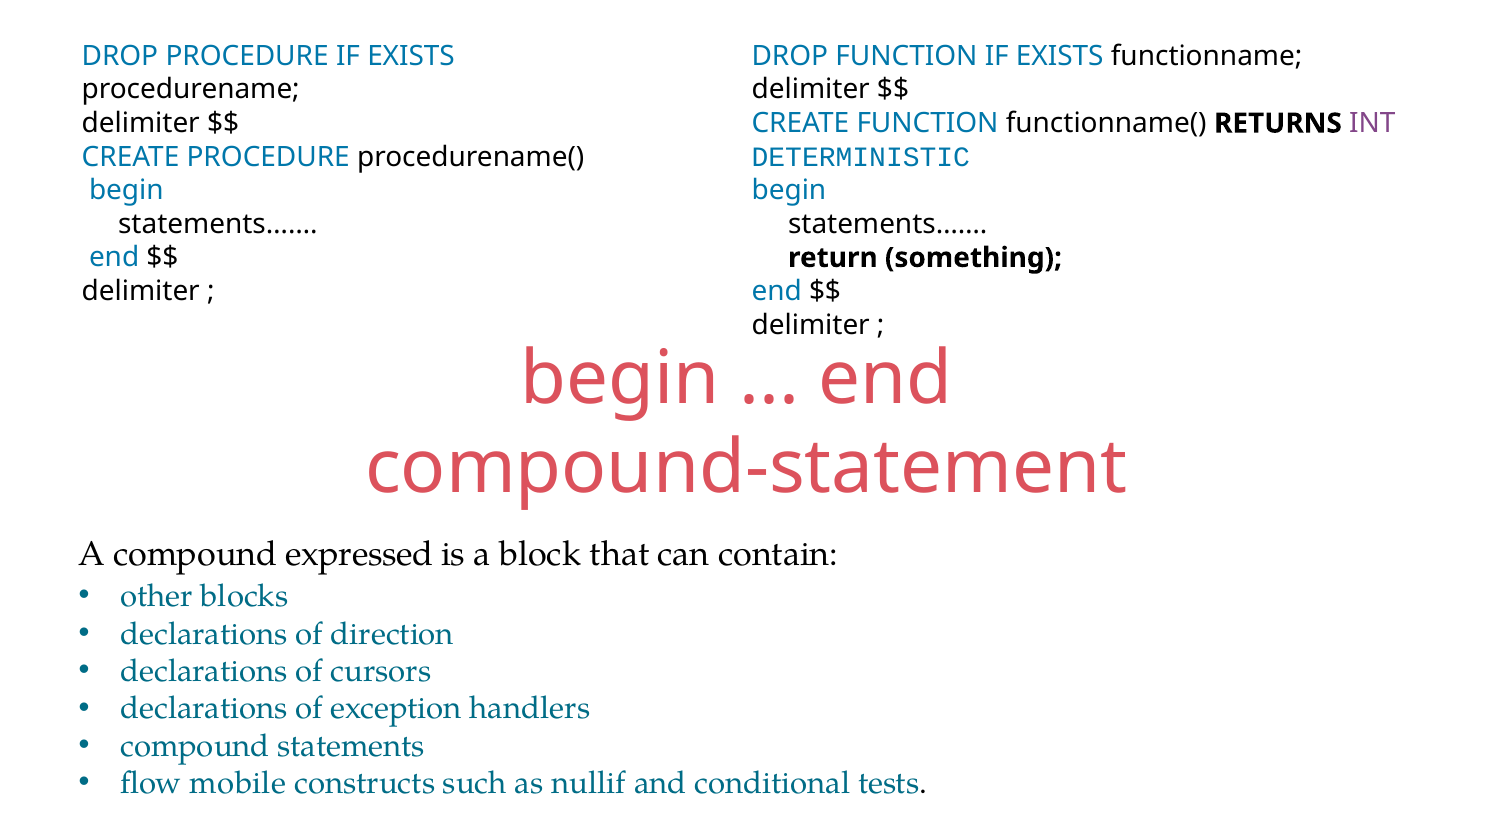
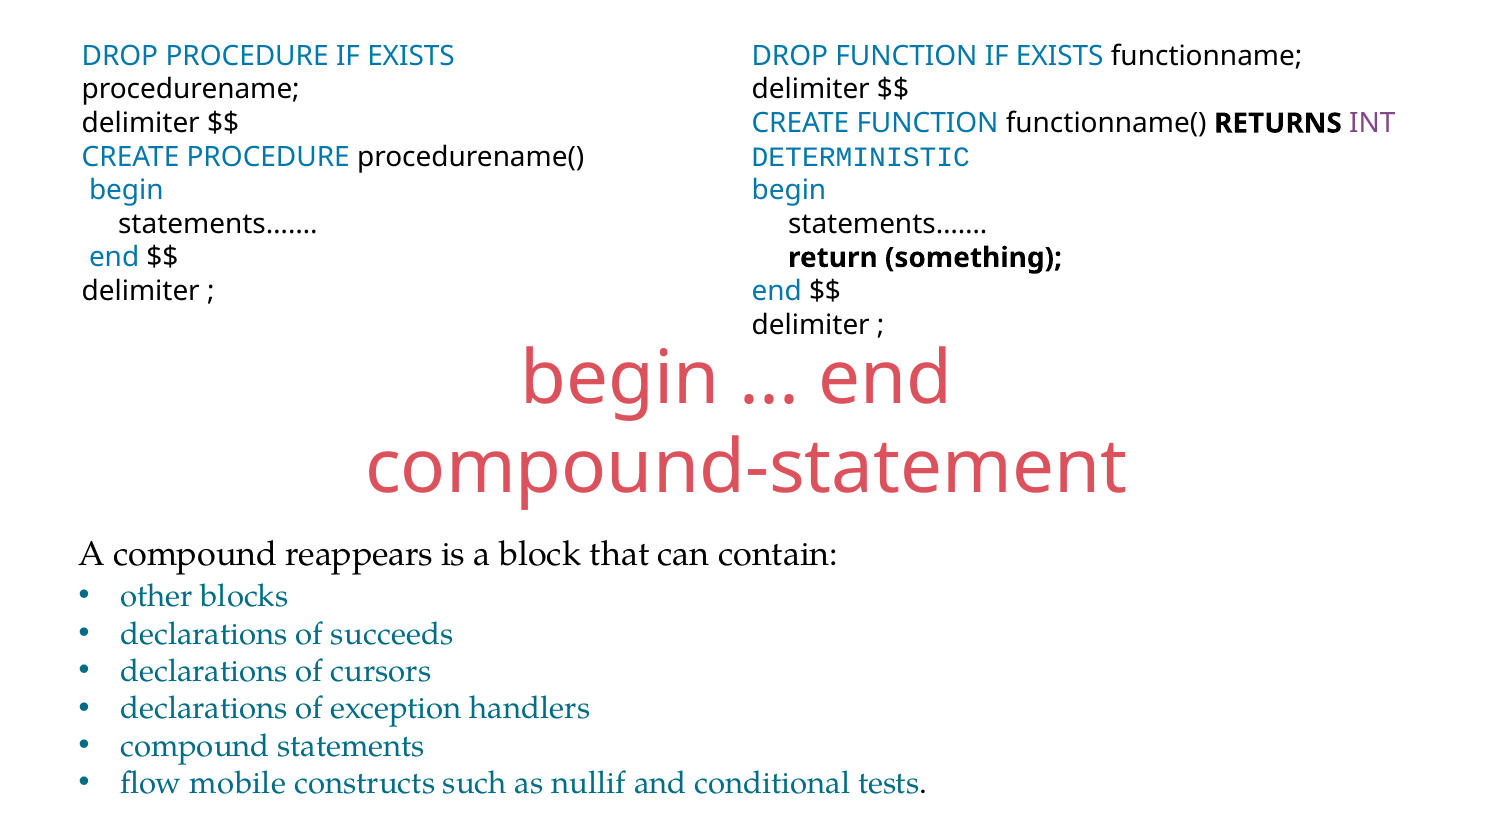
expressed: expressed -> reappears
direction: direction -> succeeds
